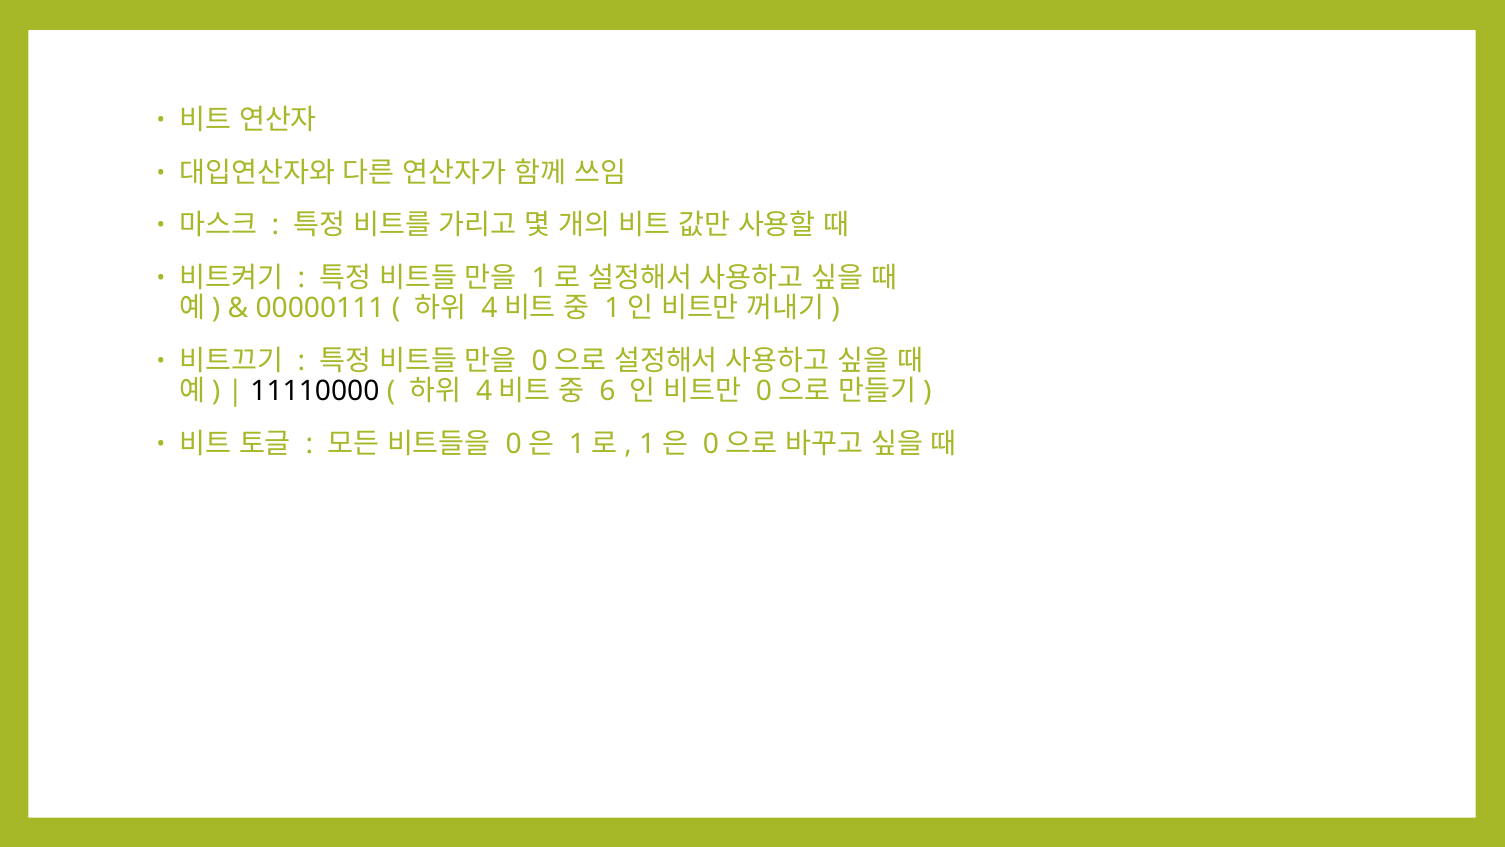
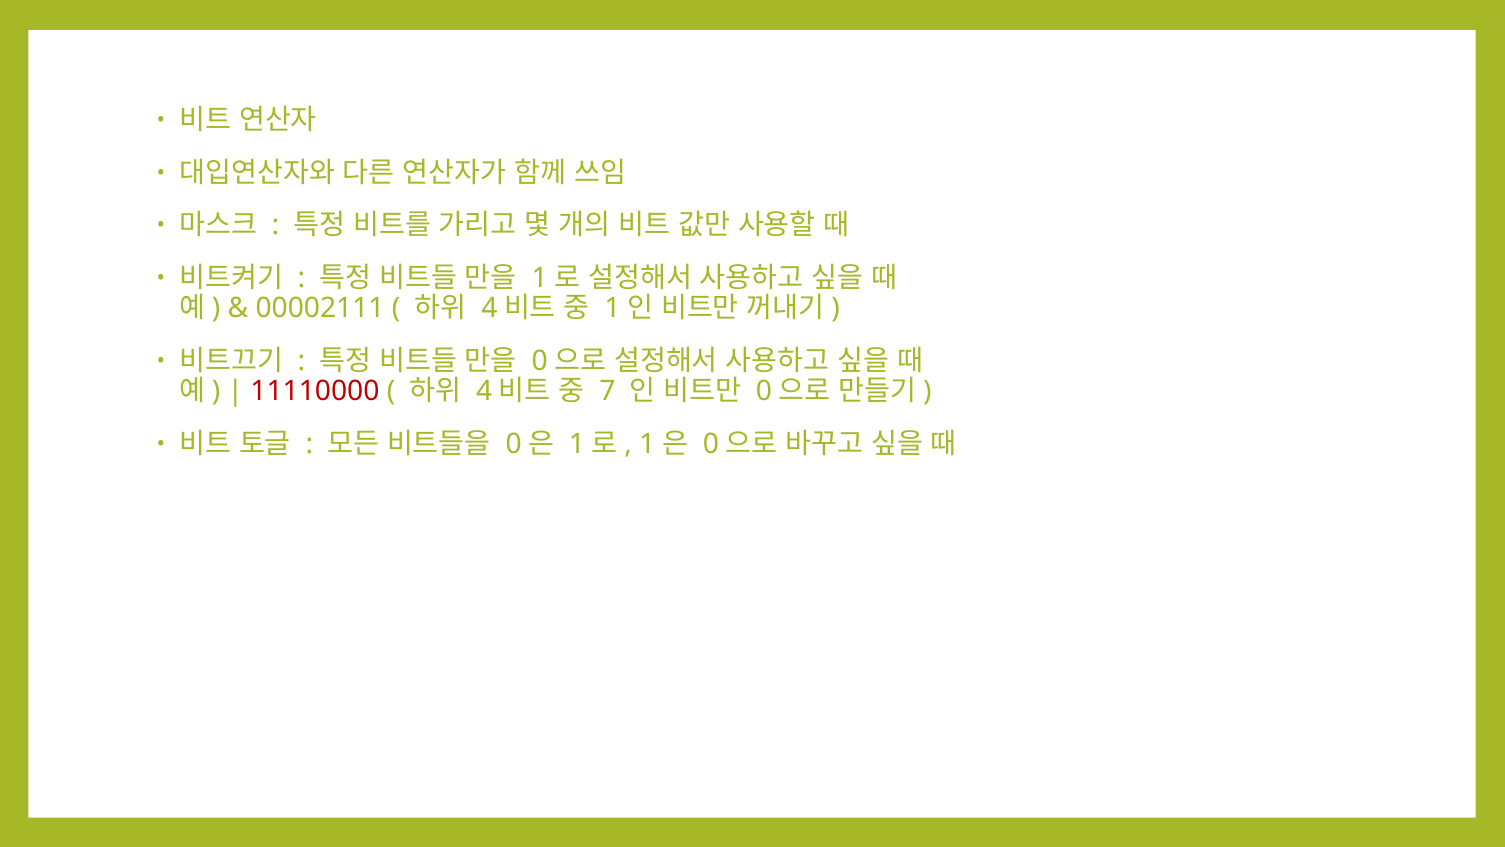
00000111: 00000111 -> 00002111
11110000 colour: black -> red
6: 6 -> 7
